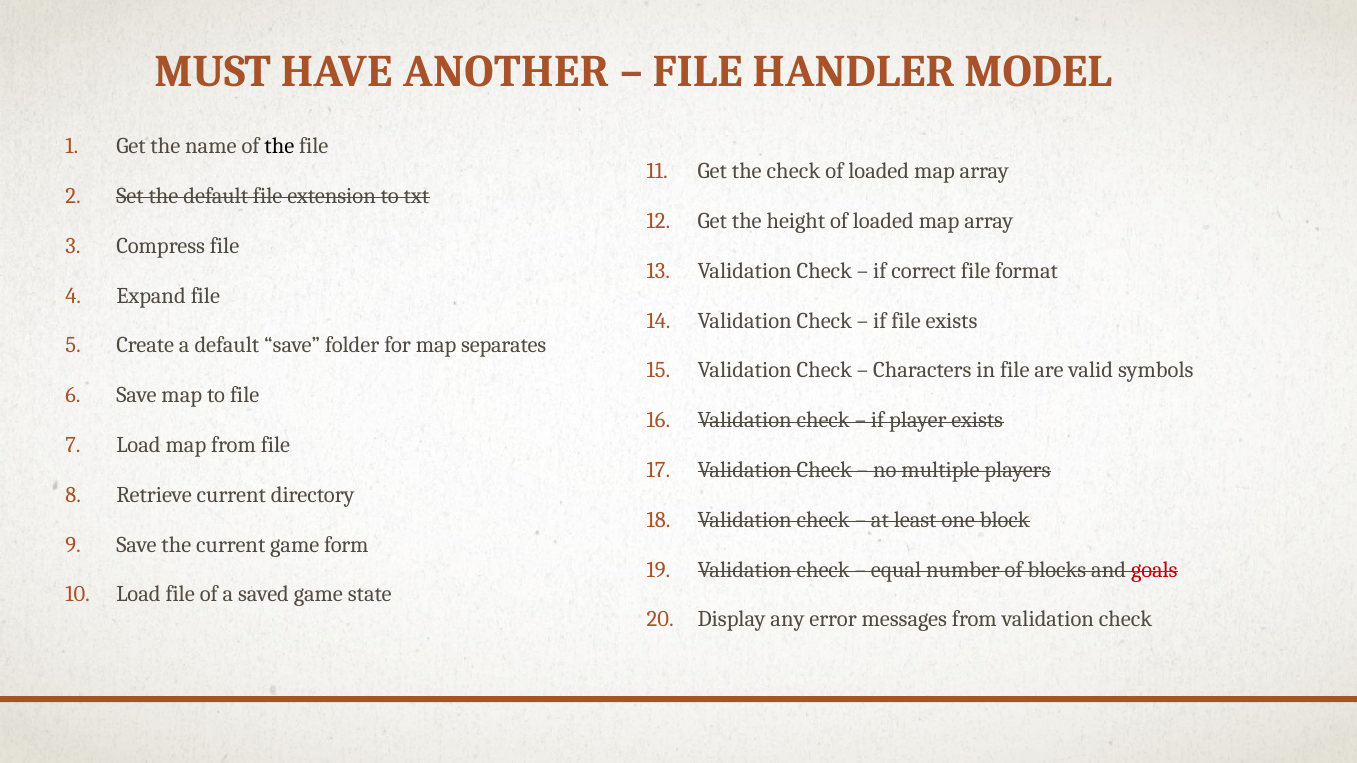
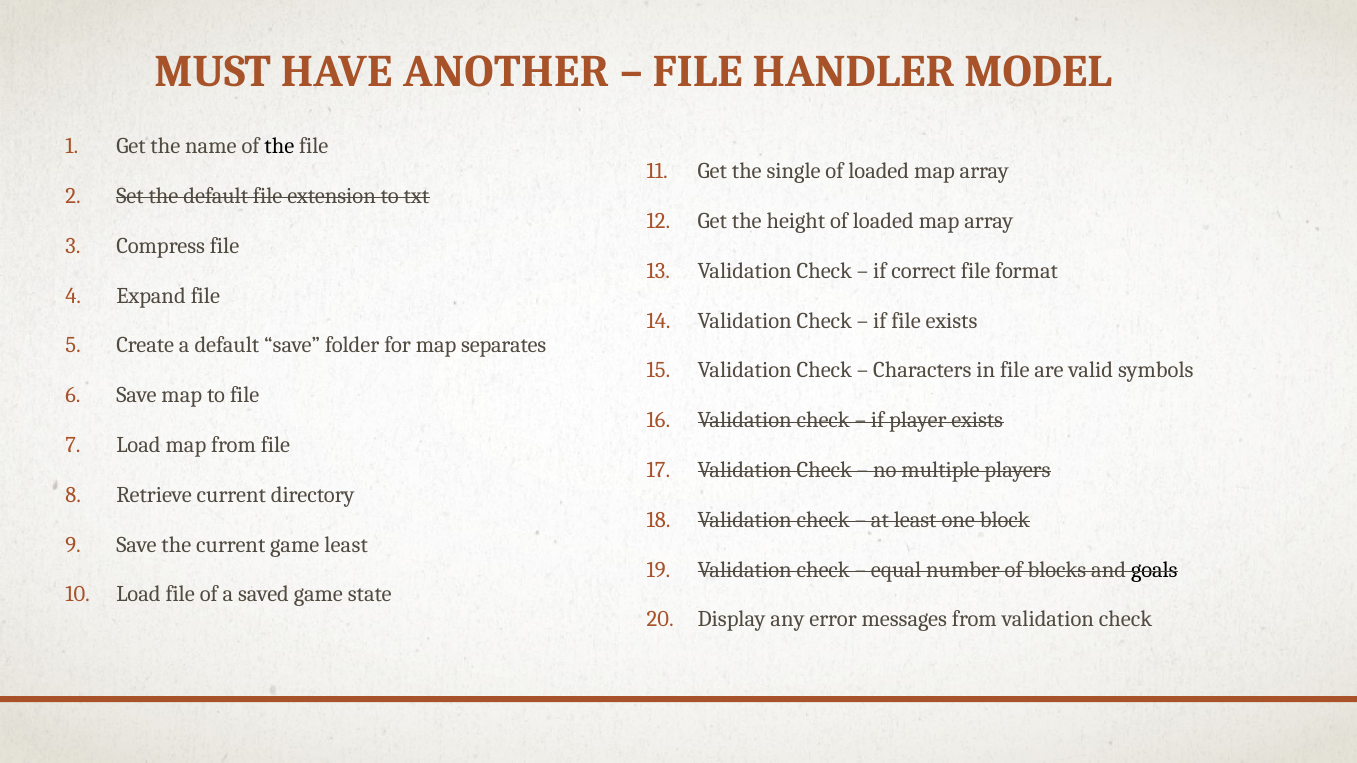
the check: check -> single
game form: form -> least
goals colour: red -> black
